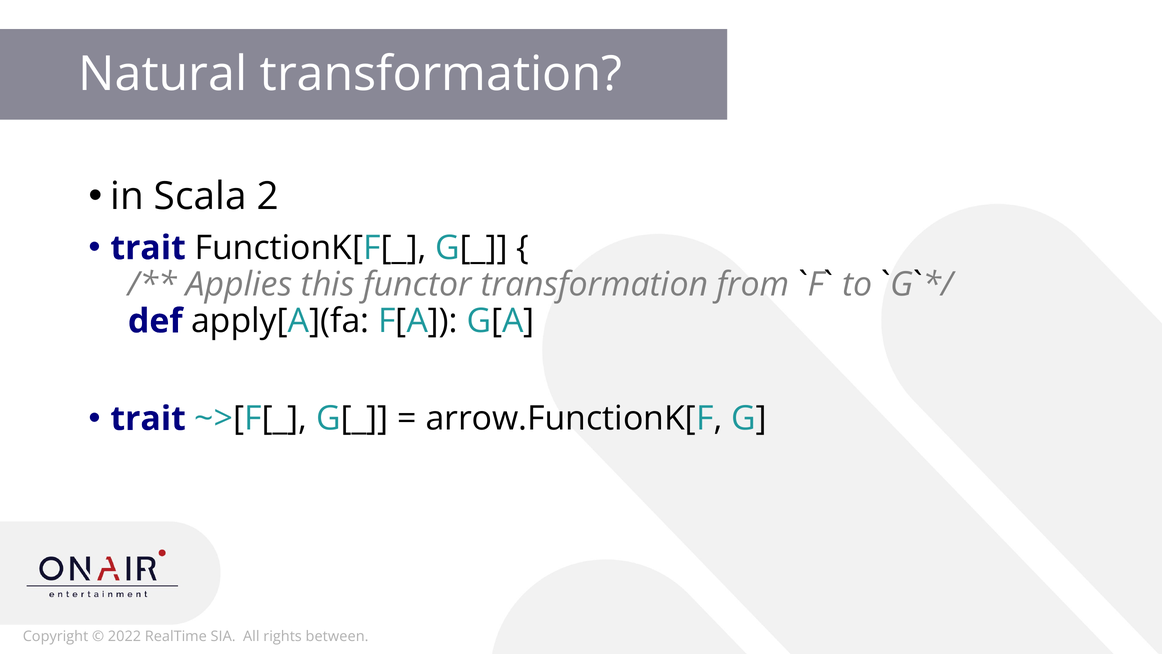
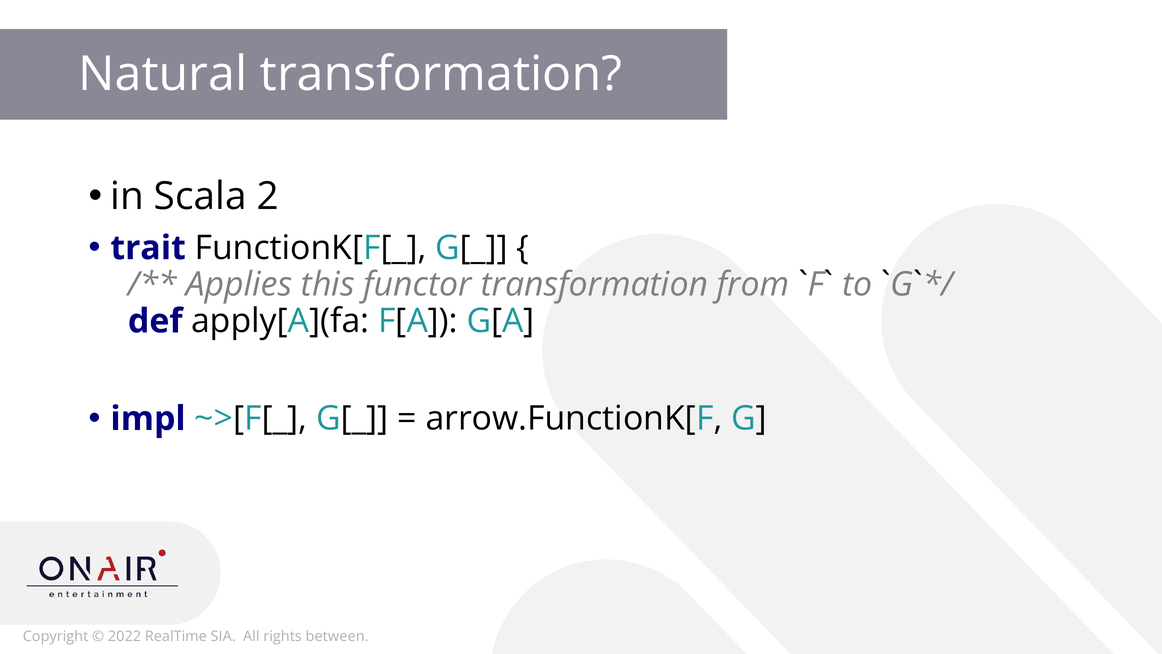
trait at (148, 418): trait -> impl
